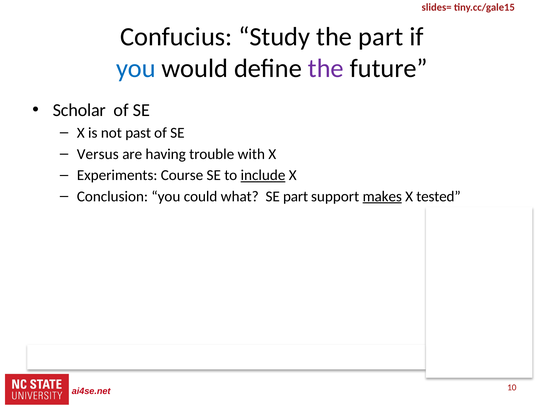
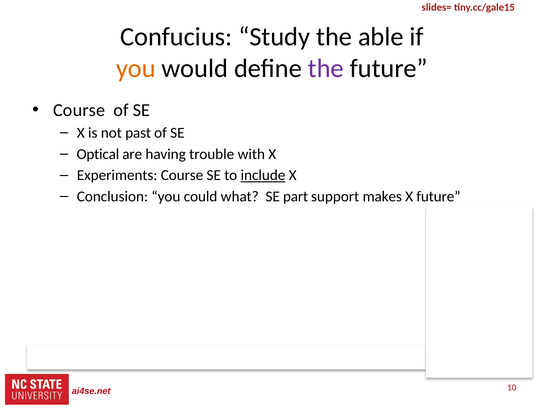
the part: part -> able
you at (136, 69) colour: blue -> orange
Scholar at (79, 110): Scholar -> Course
Versus: Versus -> Optical
makes underline: present -> none
X tested: tested -> future
